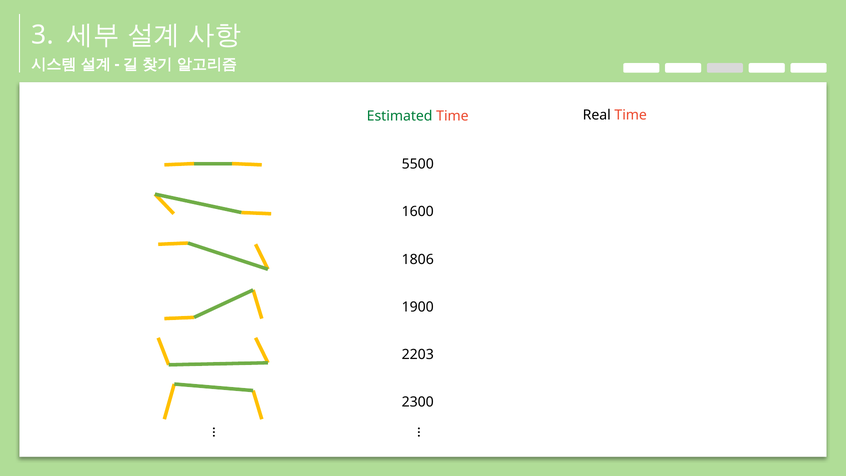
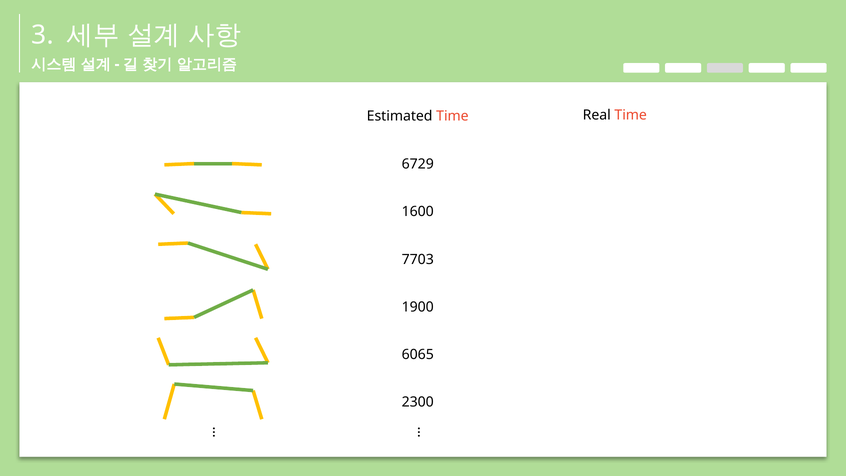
Estimated colour: green -> black
5500: 5500 -> 6729
1806: 1806 -> 7703
2203: 2203 -> 6065
